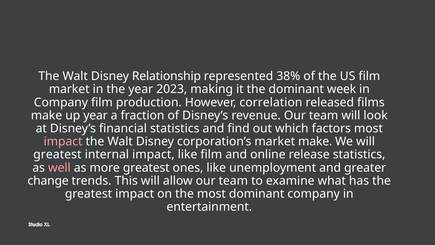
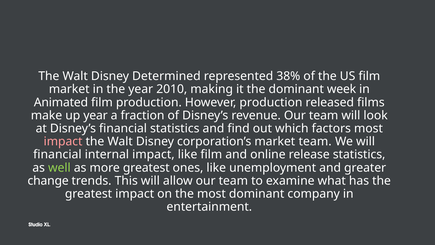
Relationship: Relationship -> Determined
2023: 2023 -> 2010
Company at (61, 102): Company -> Animated
However correlation: correlation -> production
market make: make -> team
greatest at (57, 154): greatest -> financial
well colour: pink -> light green
